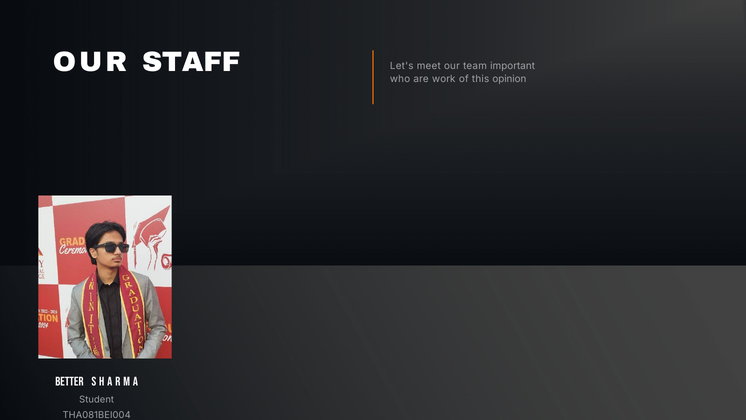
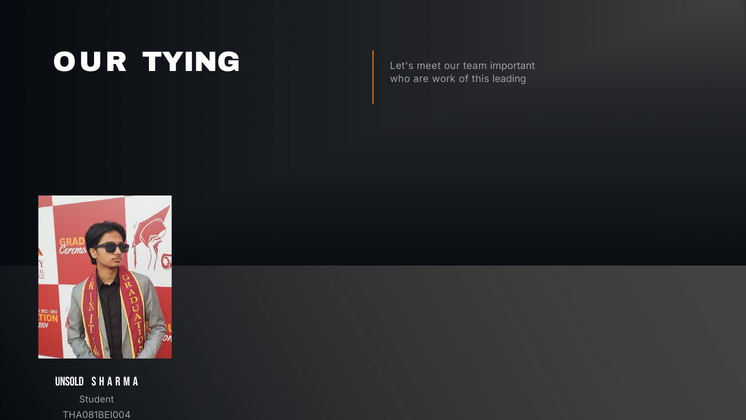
STAFF: STAFF -> TYING
opinion: opinion -> leading
BETTER: BETTER -> UNSOLD
